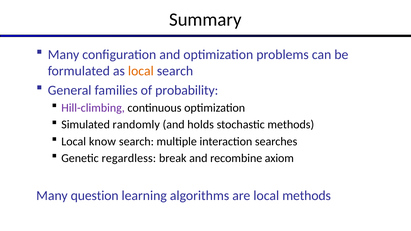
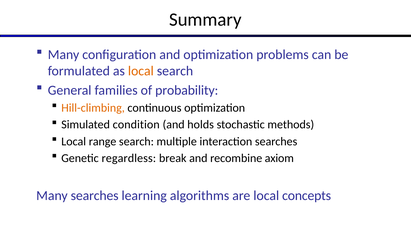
Hill-climbing colour: purple -> orange
randomly: randomly -> condition
know: know -> range
Many question: question -> searches
local methods: methods -> concepts
